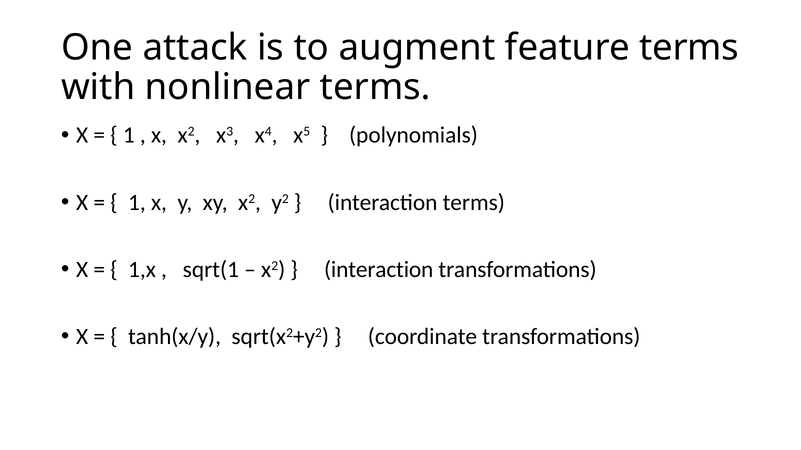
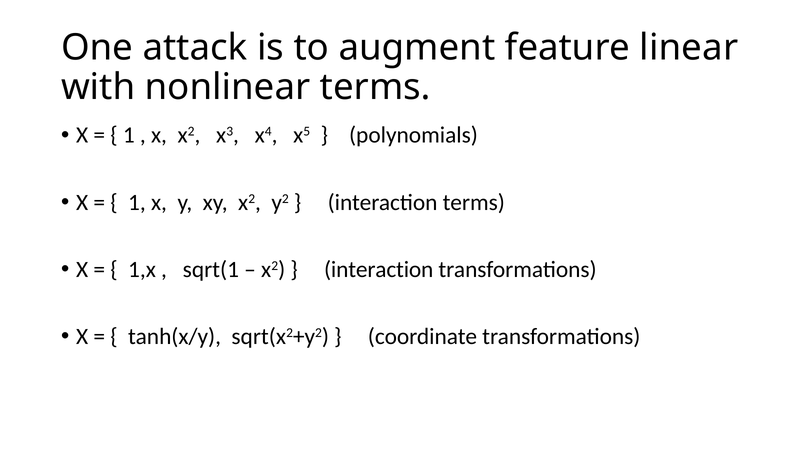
feature terms: terms -> linear
